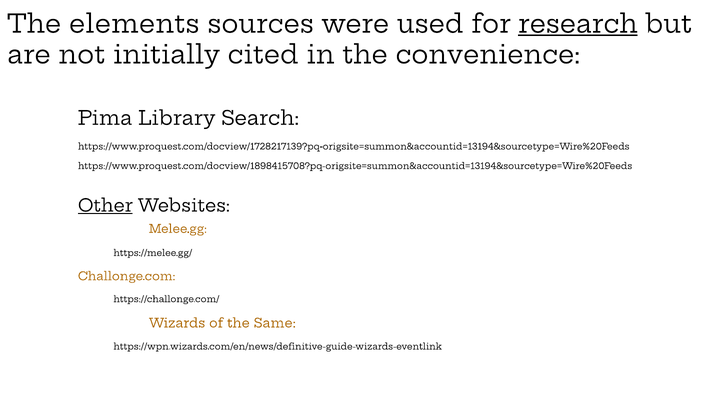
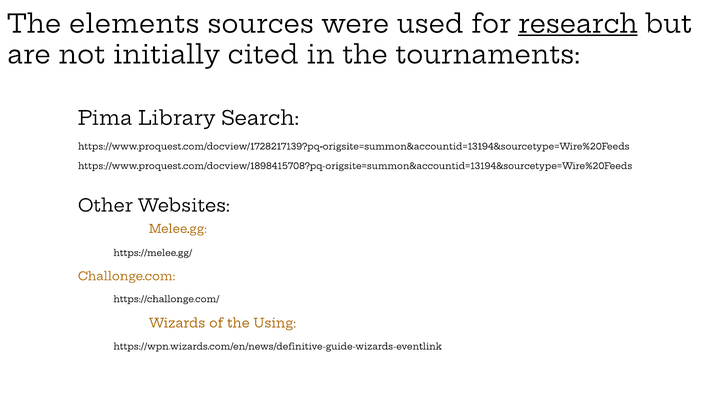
convenience: convenience -> tournaments
Other underline: present -> none
Same: Same -> Using
